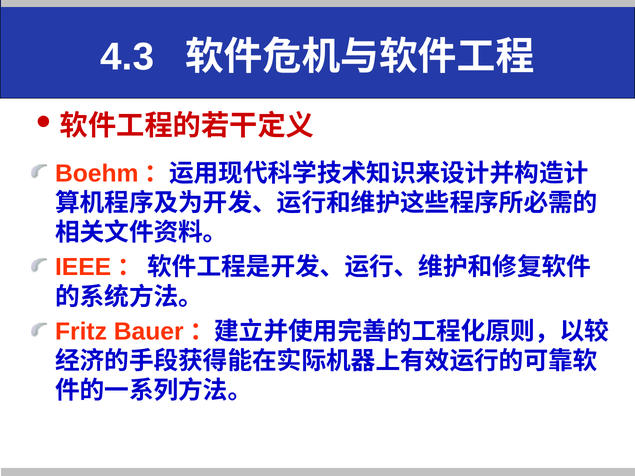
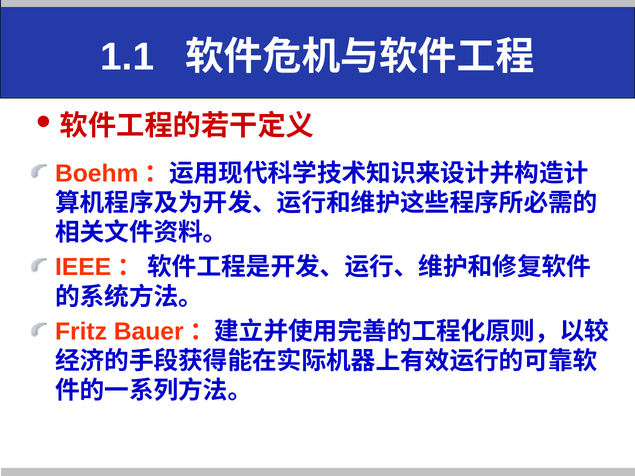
4.3: 4.3 -> 1.1
